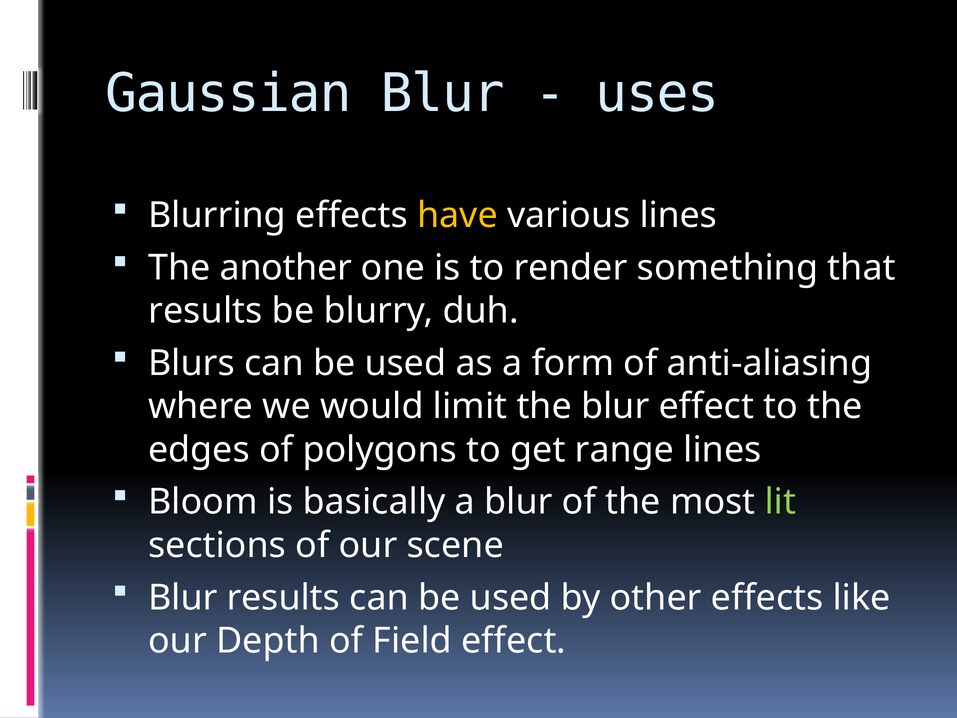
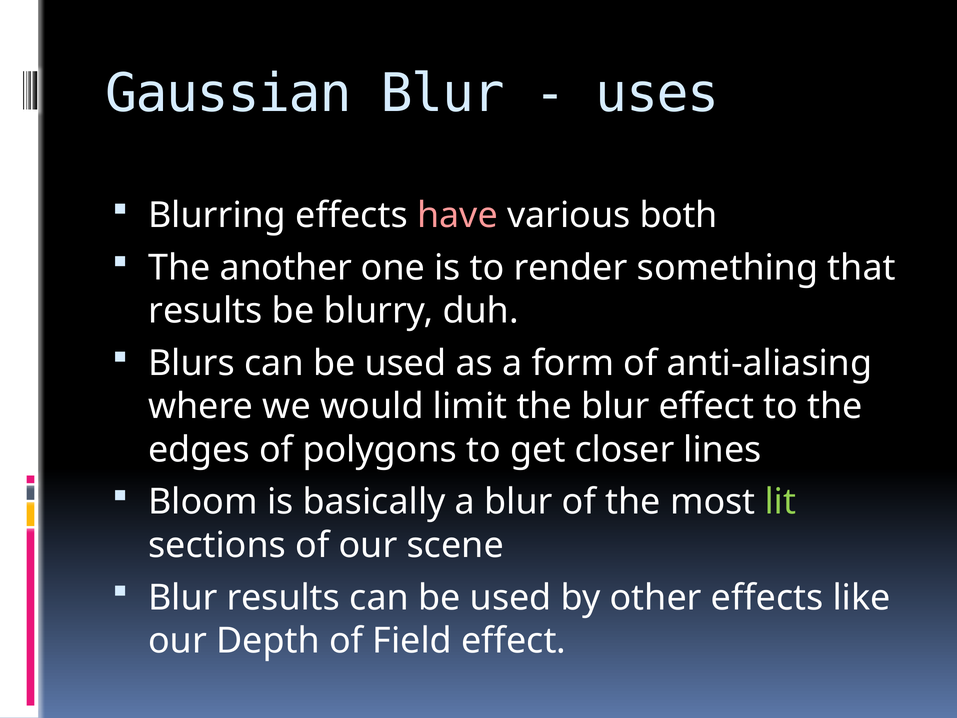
have colour: yellow -> pink
various lines: lines -> both
range: range -> closer
